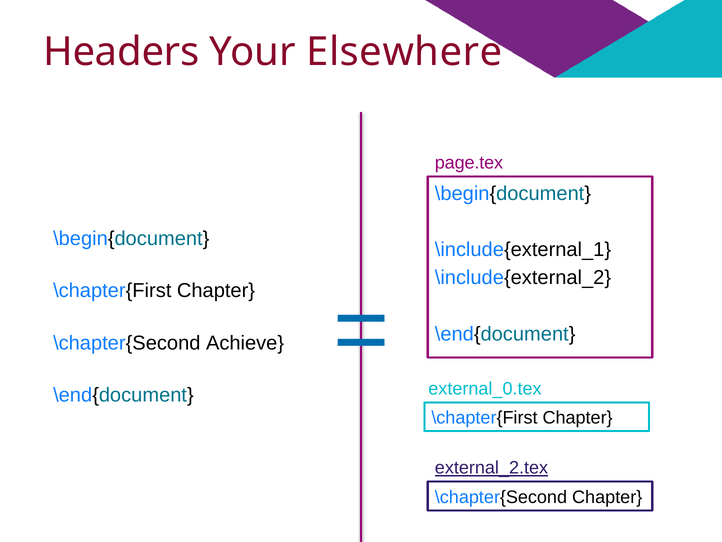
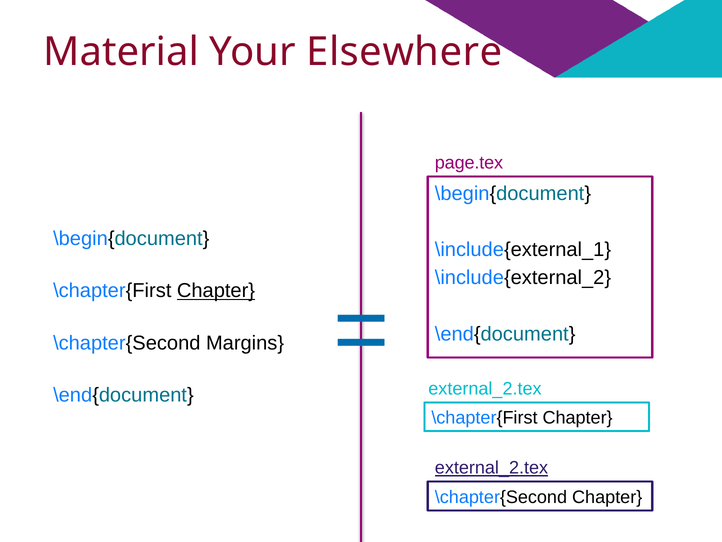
Headers: Headers -> Material
Chapter at (216, 291) underline: none -> present
Achieve: Achieve -> Margins
external_0.tex at (485, 388): external_0.tex -> external_2.tex
